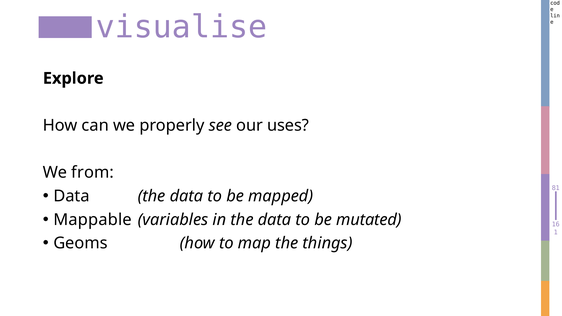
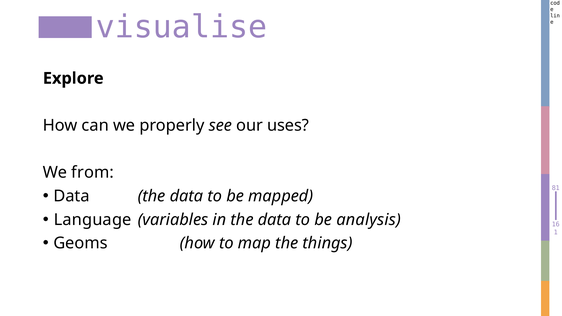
Mappable: Mappable -> Language
mutated: mutated -> analysis
